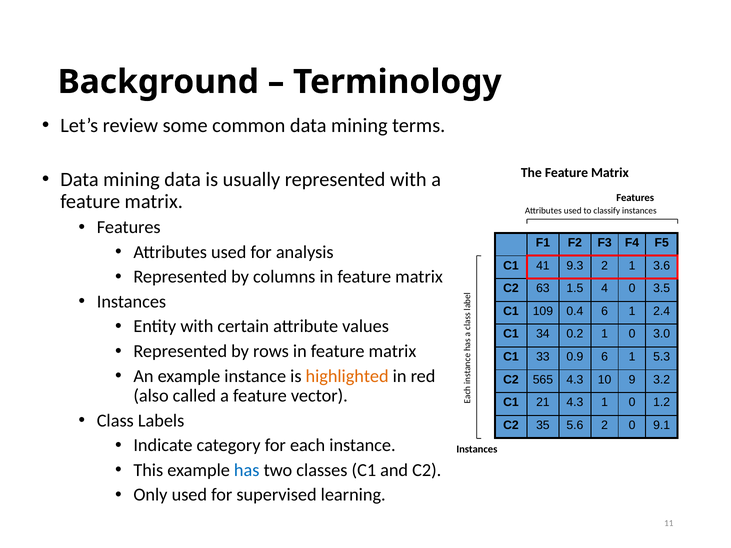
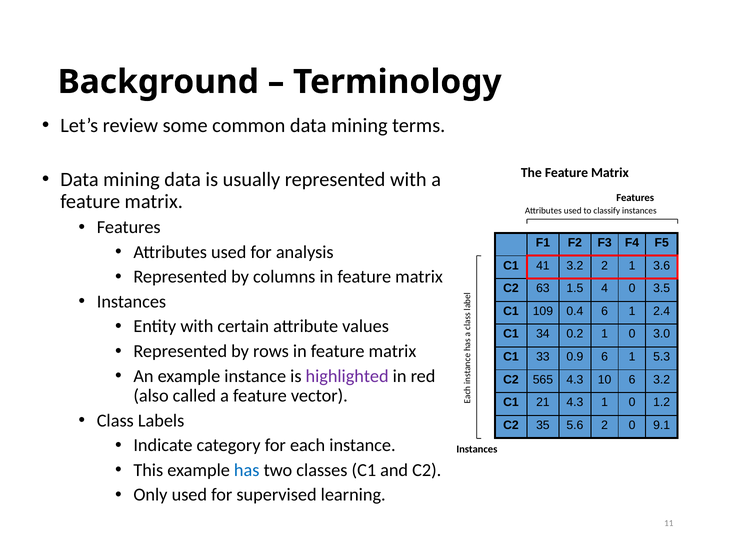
41 9.3: 9.3 -> 3.2
highlighted colour: orange -> purple
10 9: 9 -> 6
